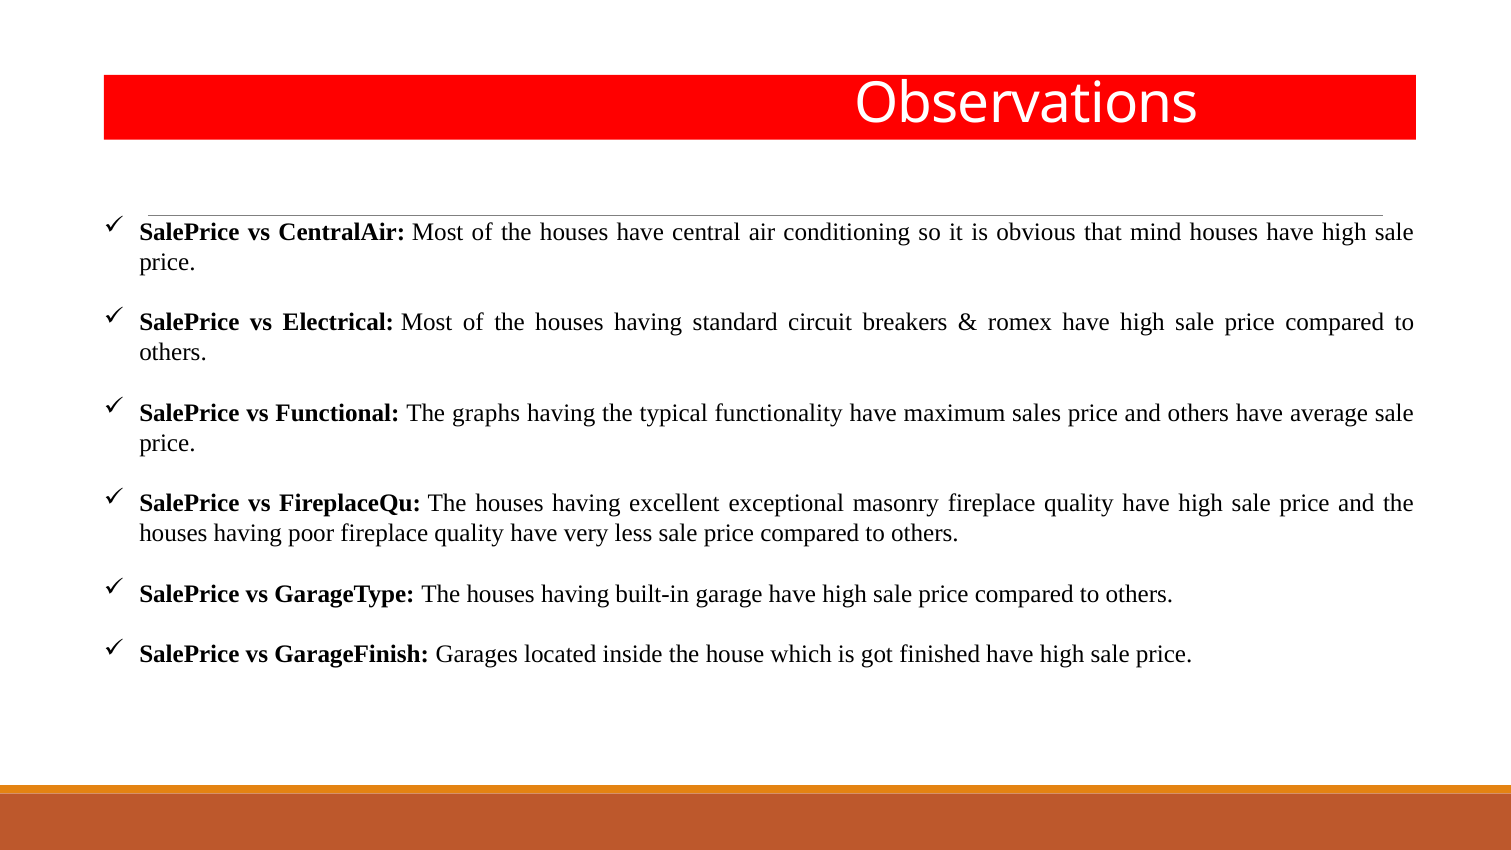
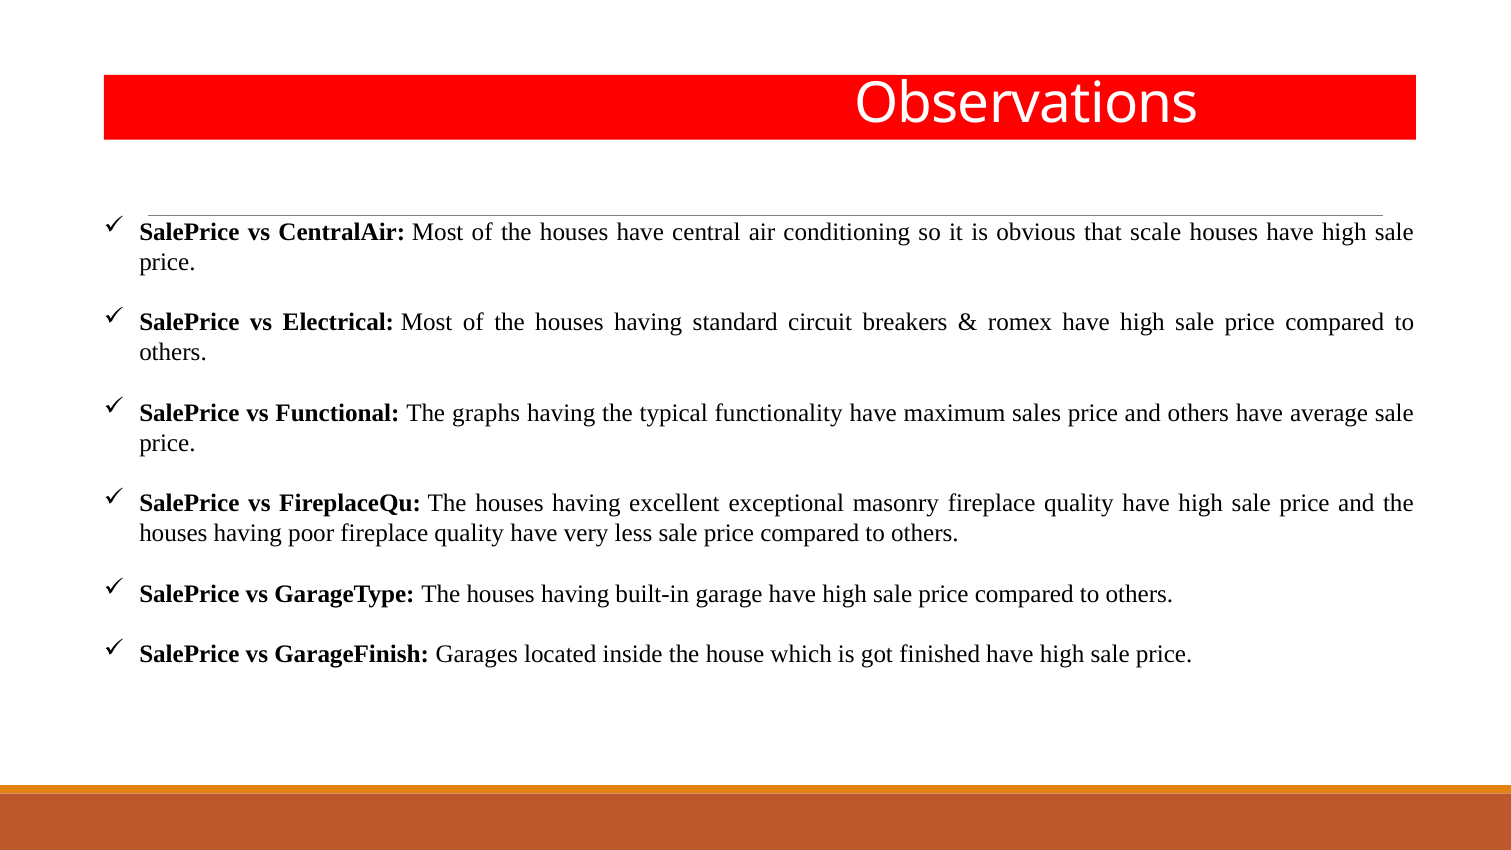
mind: mind -> scale
